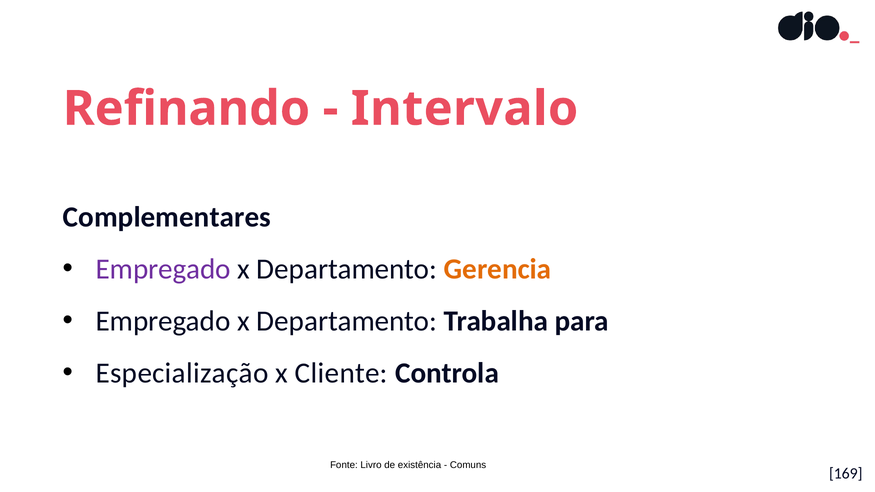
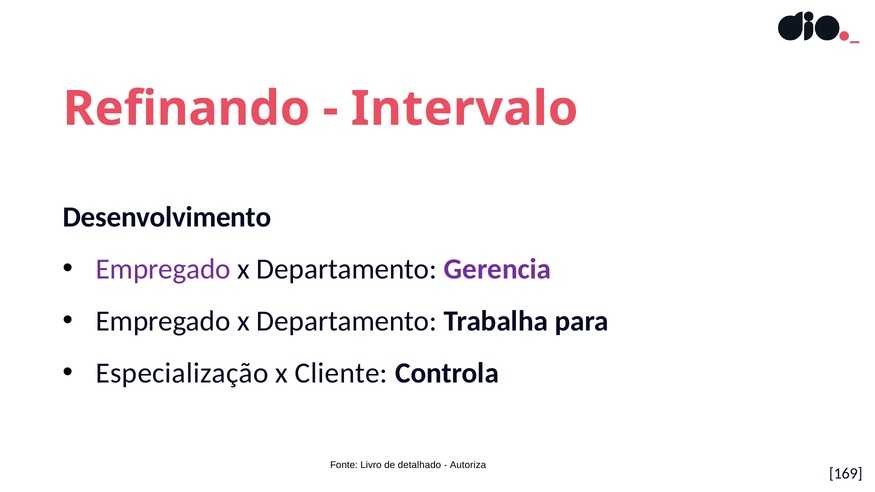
Complementares: Complementares -> Desenvolvimento
Gerencia colour: orange -> purple
existência: existência -> detalhado
Comuns: Comuns -> Autoriza
